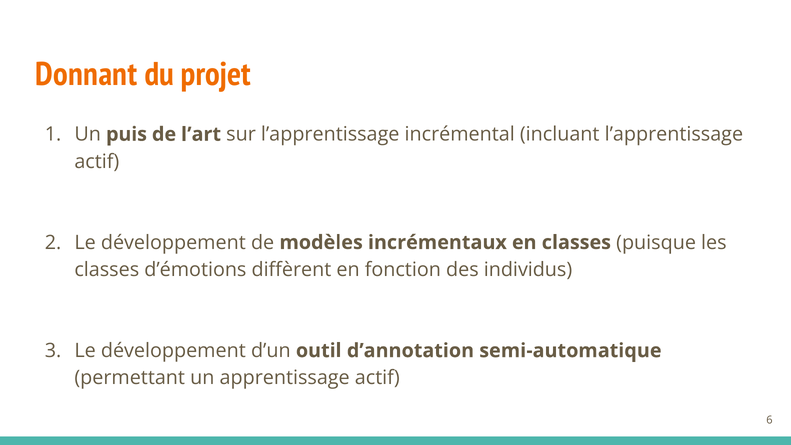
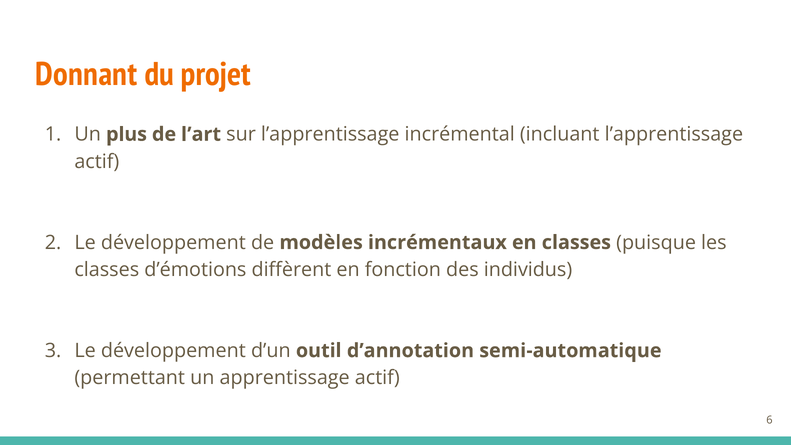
puis: puis -> plus
